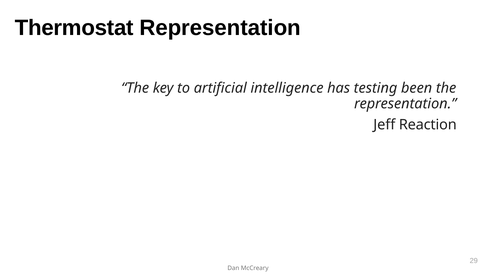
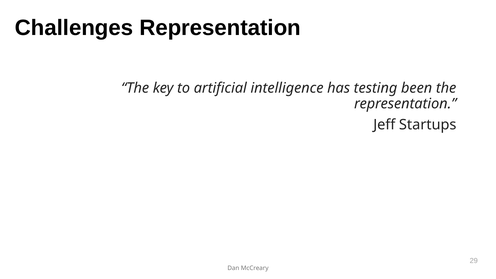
Thermostat: Thermostat -> Challenges
Reaction: Reaction -> Startups
